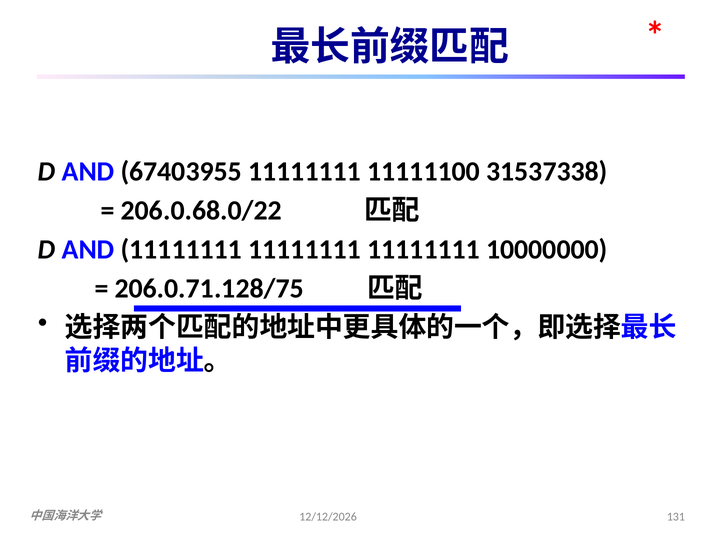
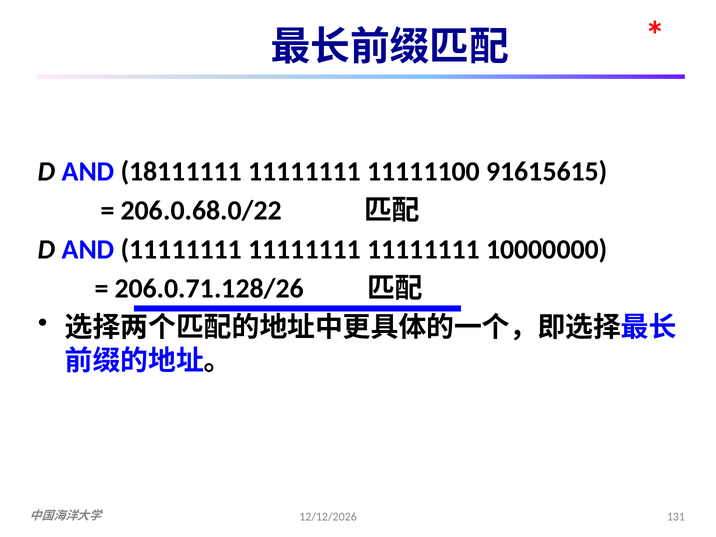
67403955: 67403955 -> 18111111
31537338: 31537338 -> 91615615
206.0.71.128/75: 206.0.71.128/75 -> 206.0.71.128/26
